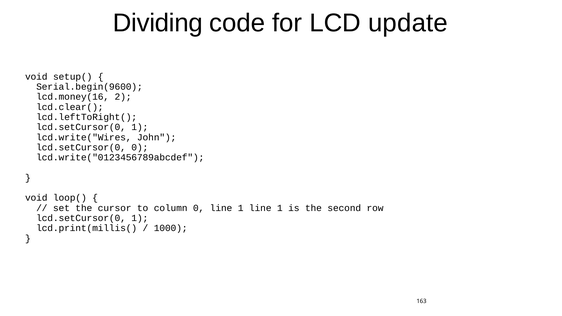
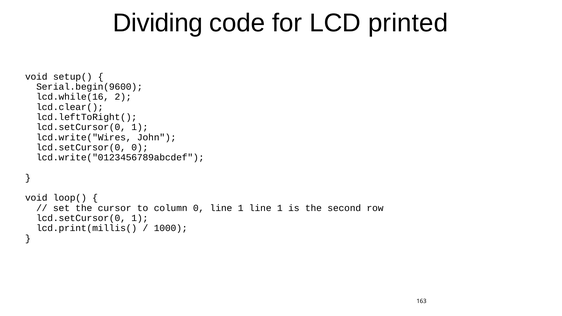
update: update -> printed
lcd.money(16: lcd.money(16 -> lcd.while(16
